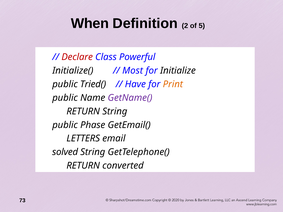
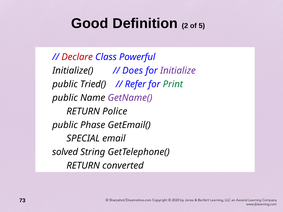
When: When -> Good
Most: Most -> Does
Initialize colour: black -> purple
Have: Have -> Refer
Print colour: orange -> green
RETURN String: String -> Police
LETTERS: LETTERS -> SPECIAL
